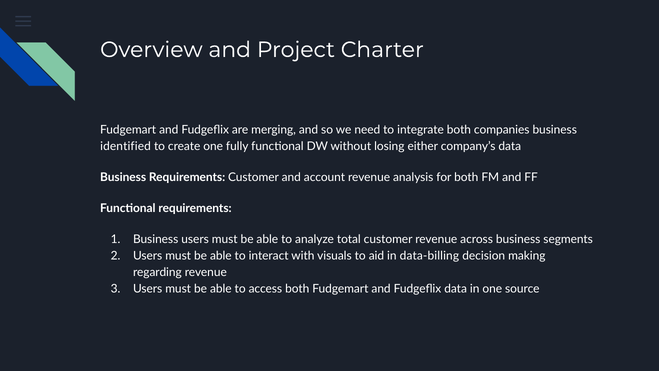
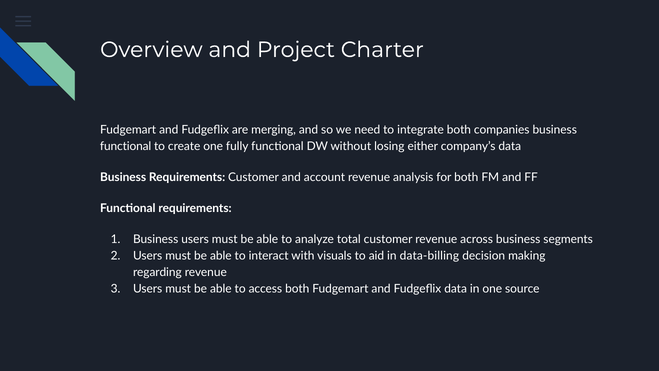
identified at (126, 146): identified -> functional
